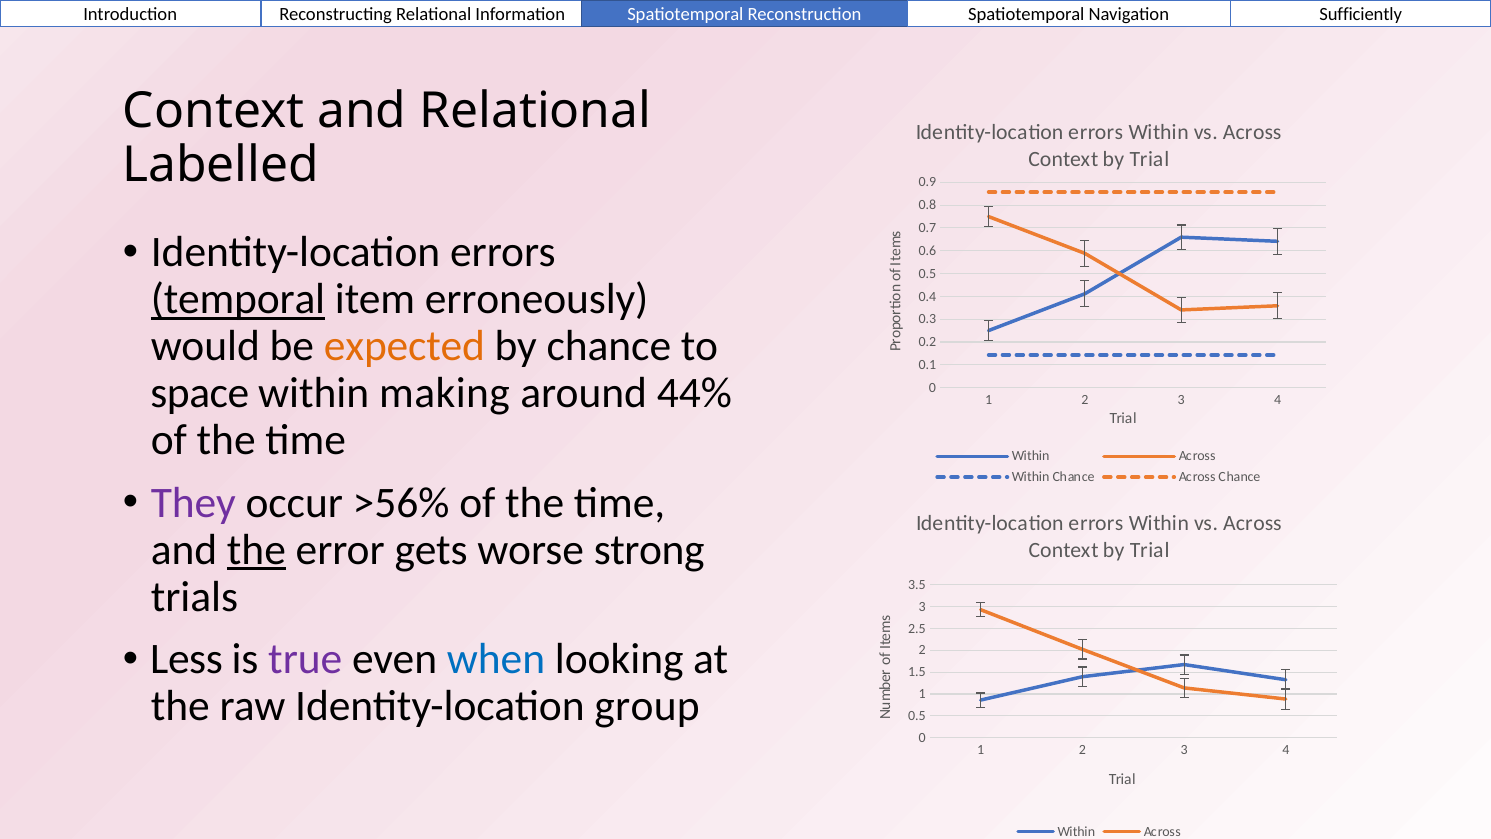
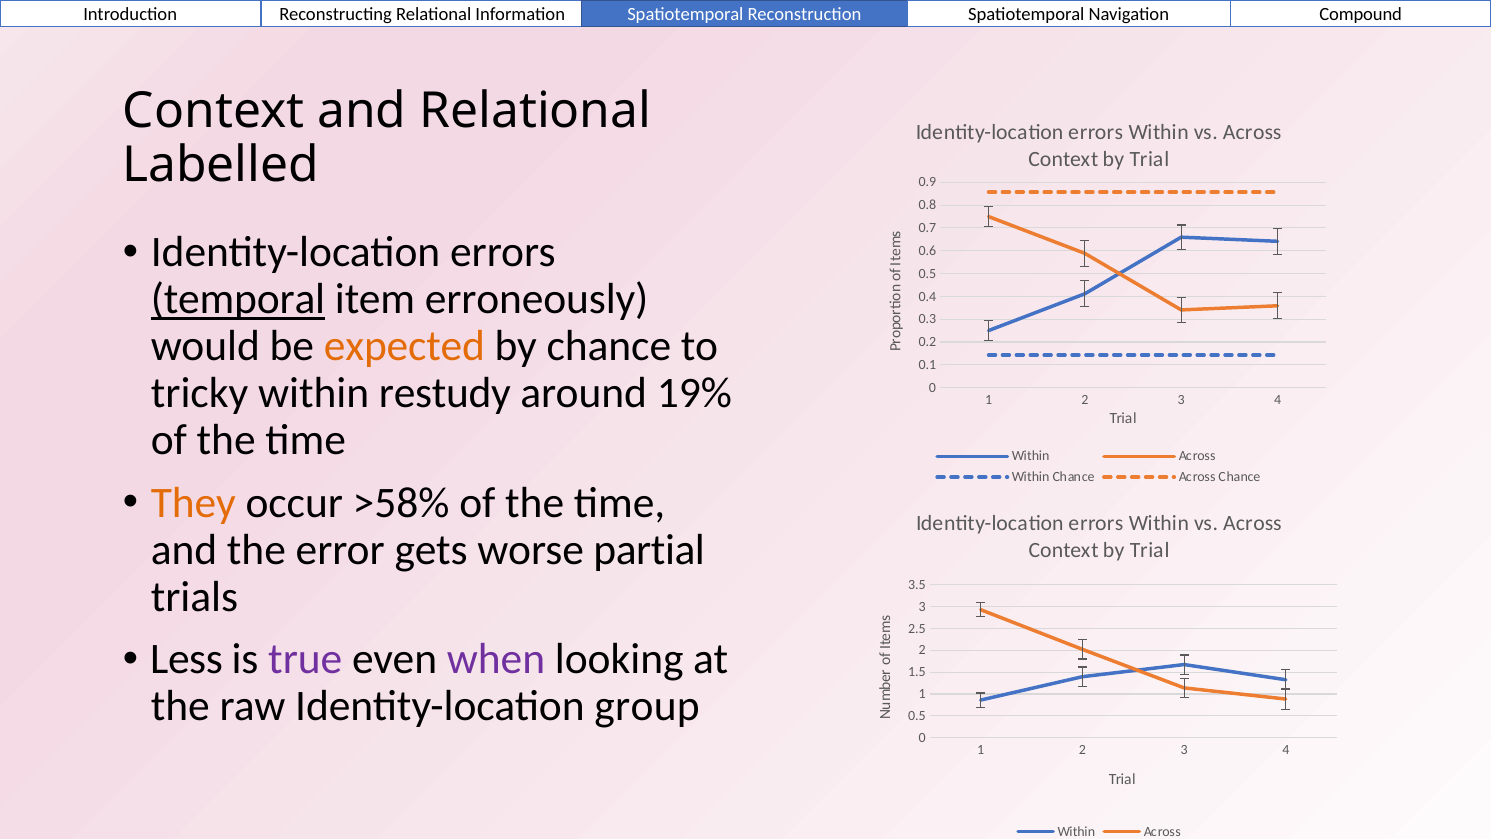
Sufficiently: Sufficiently -> Compound
space: space -> tricky
making: making -> restudy
44%: 44% -> 19%
They colour: purple -> orange
>56%: >56% -> >58%
the at (256, 550) underline: present -> none
strong: strong -> partial
when colour: blue -> purple
